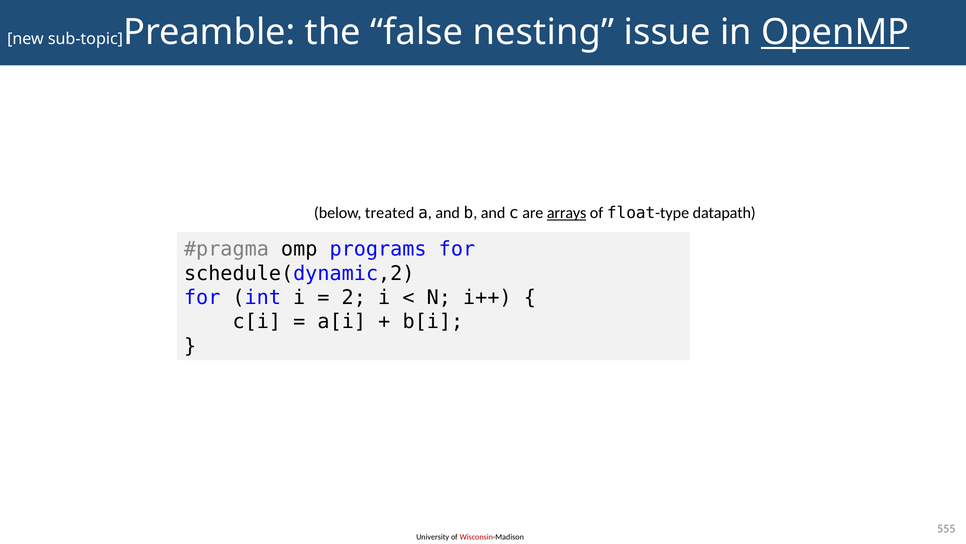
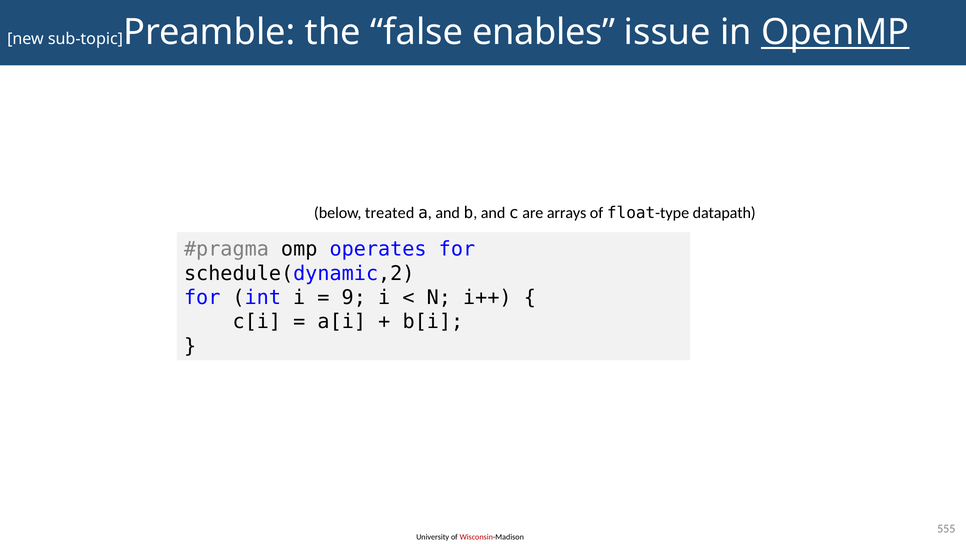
nesting: nesting -> enables
arrays underline: present -> none
programs: programs -> operates
2: 2 -> 9
